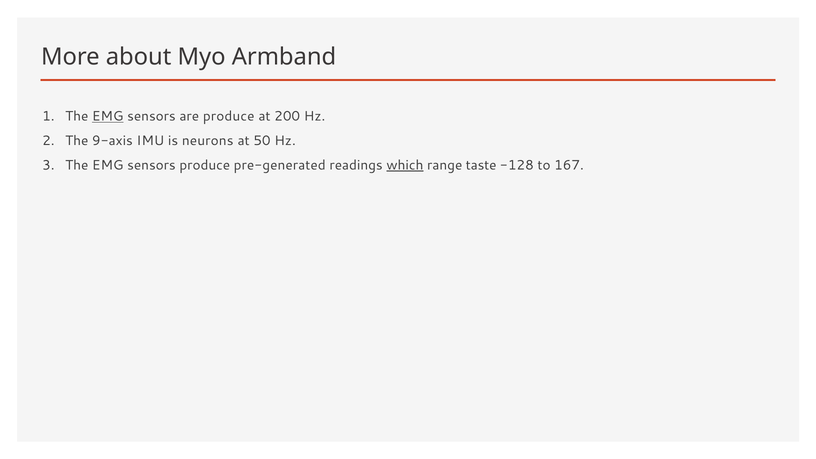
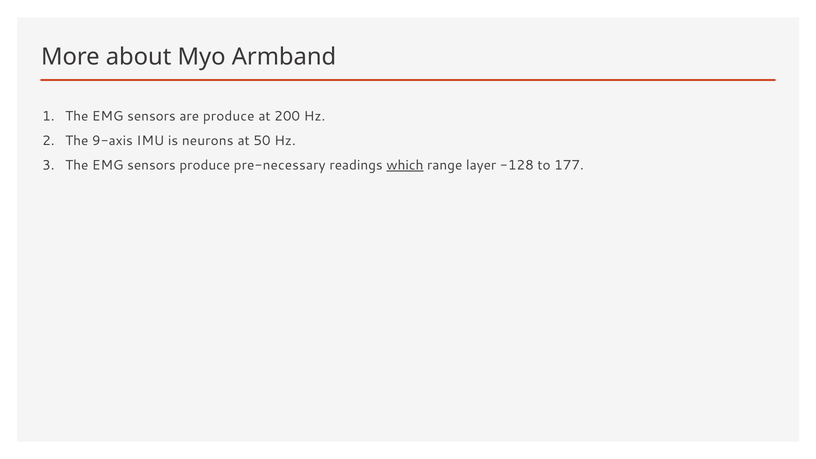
EMG at (108, 116) underline: present -> none
pre-generated: pre-generated -> pre-necessary
taste: taste -> layer
167: 167 -> 177
